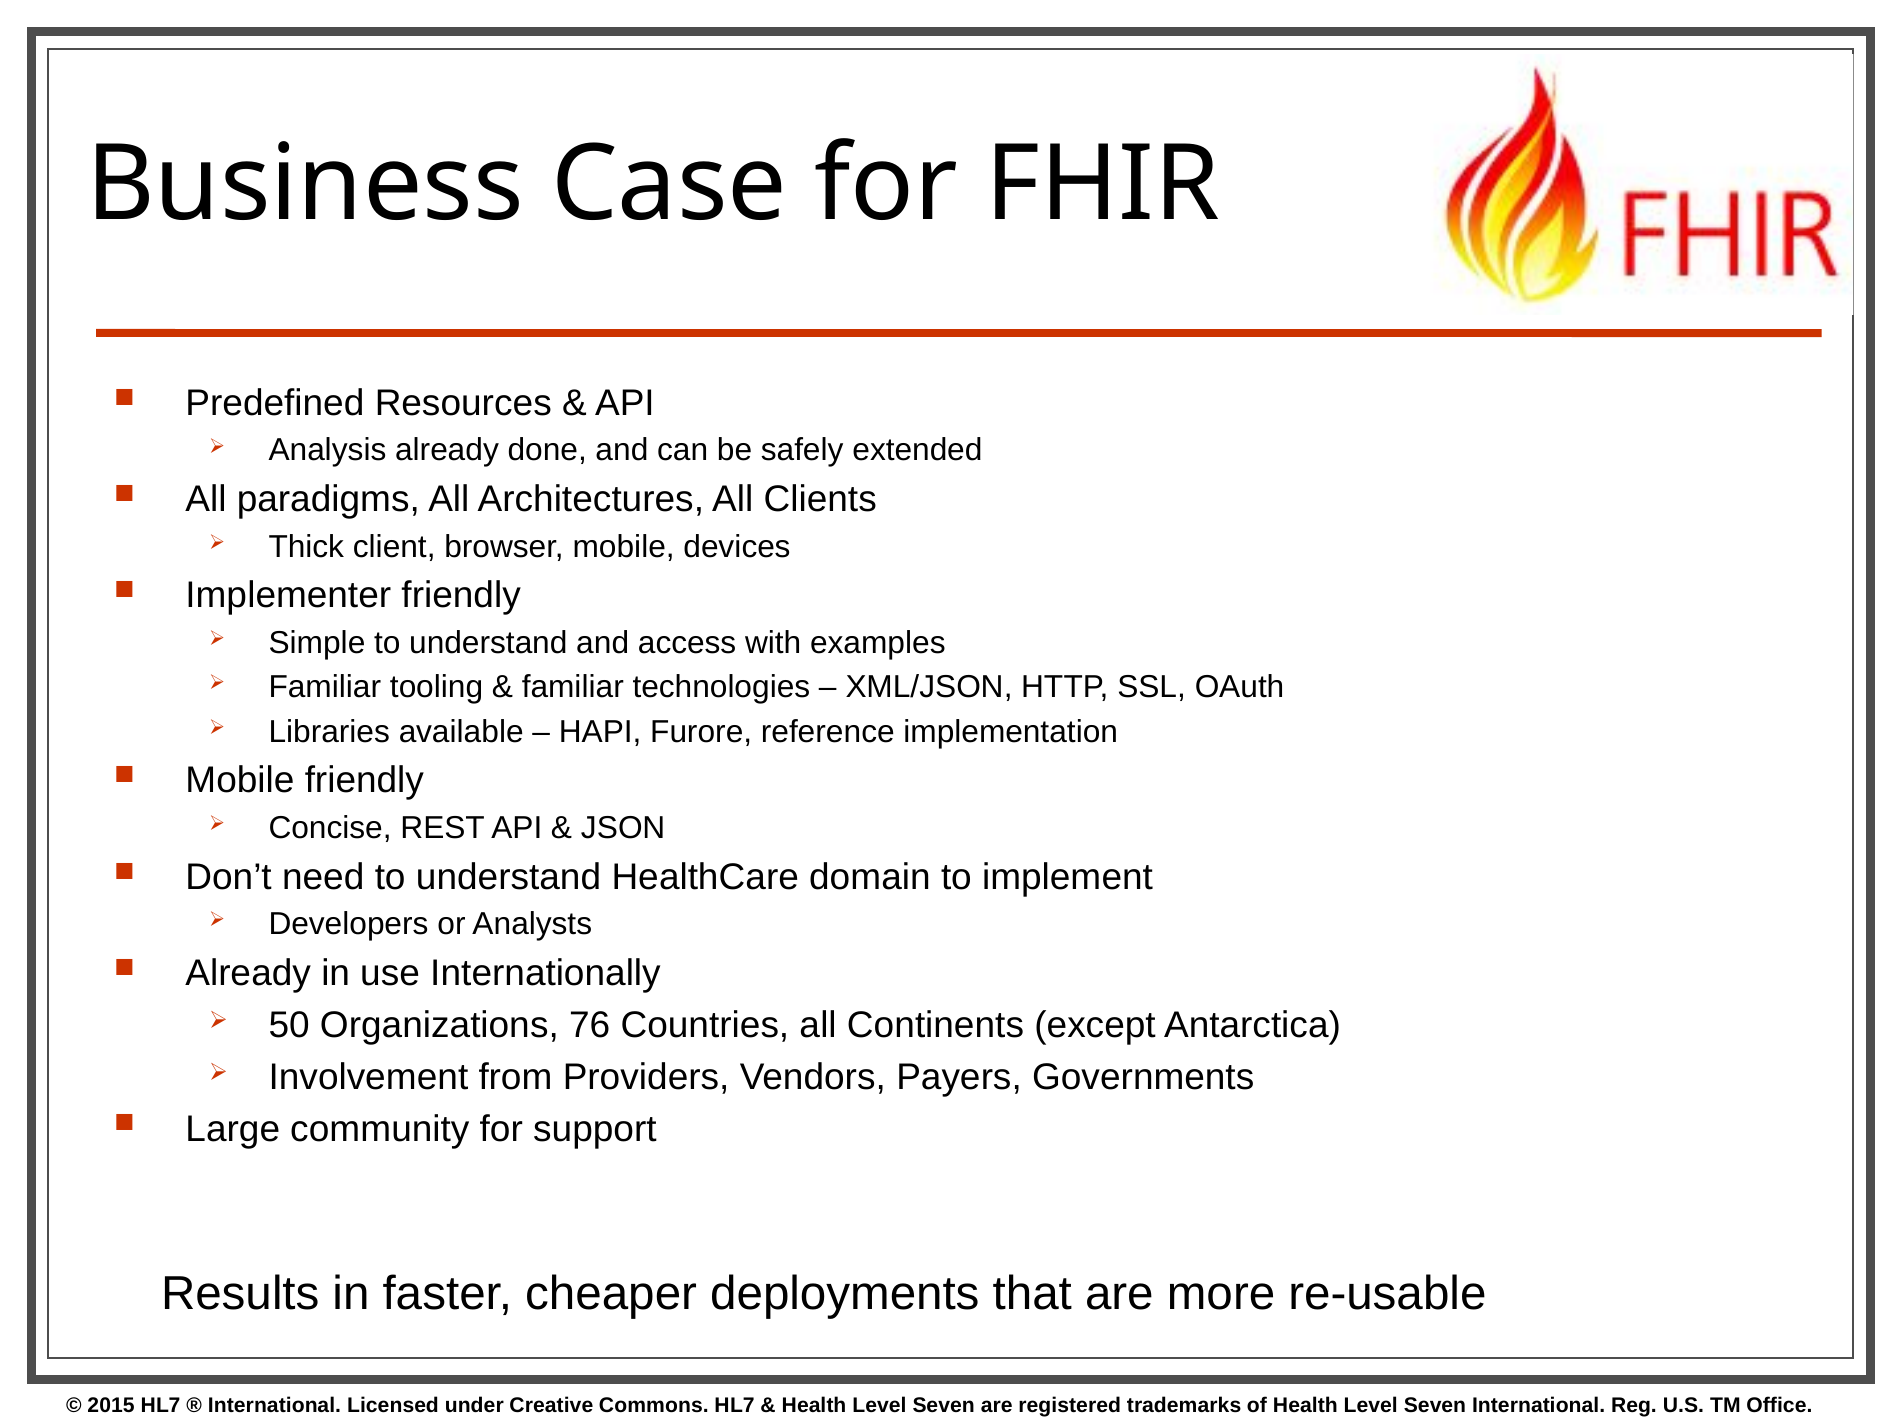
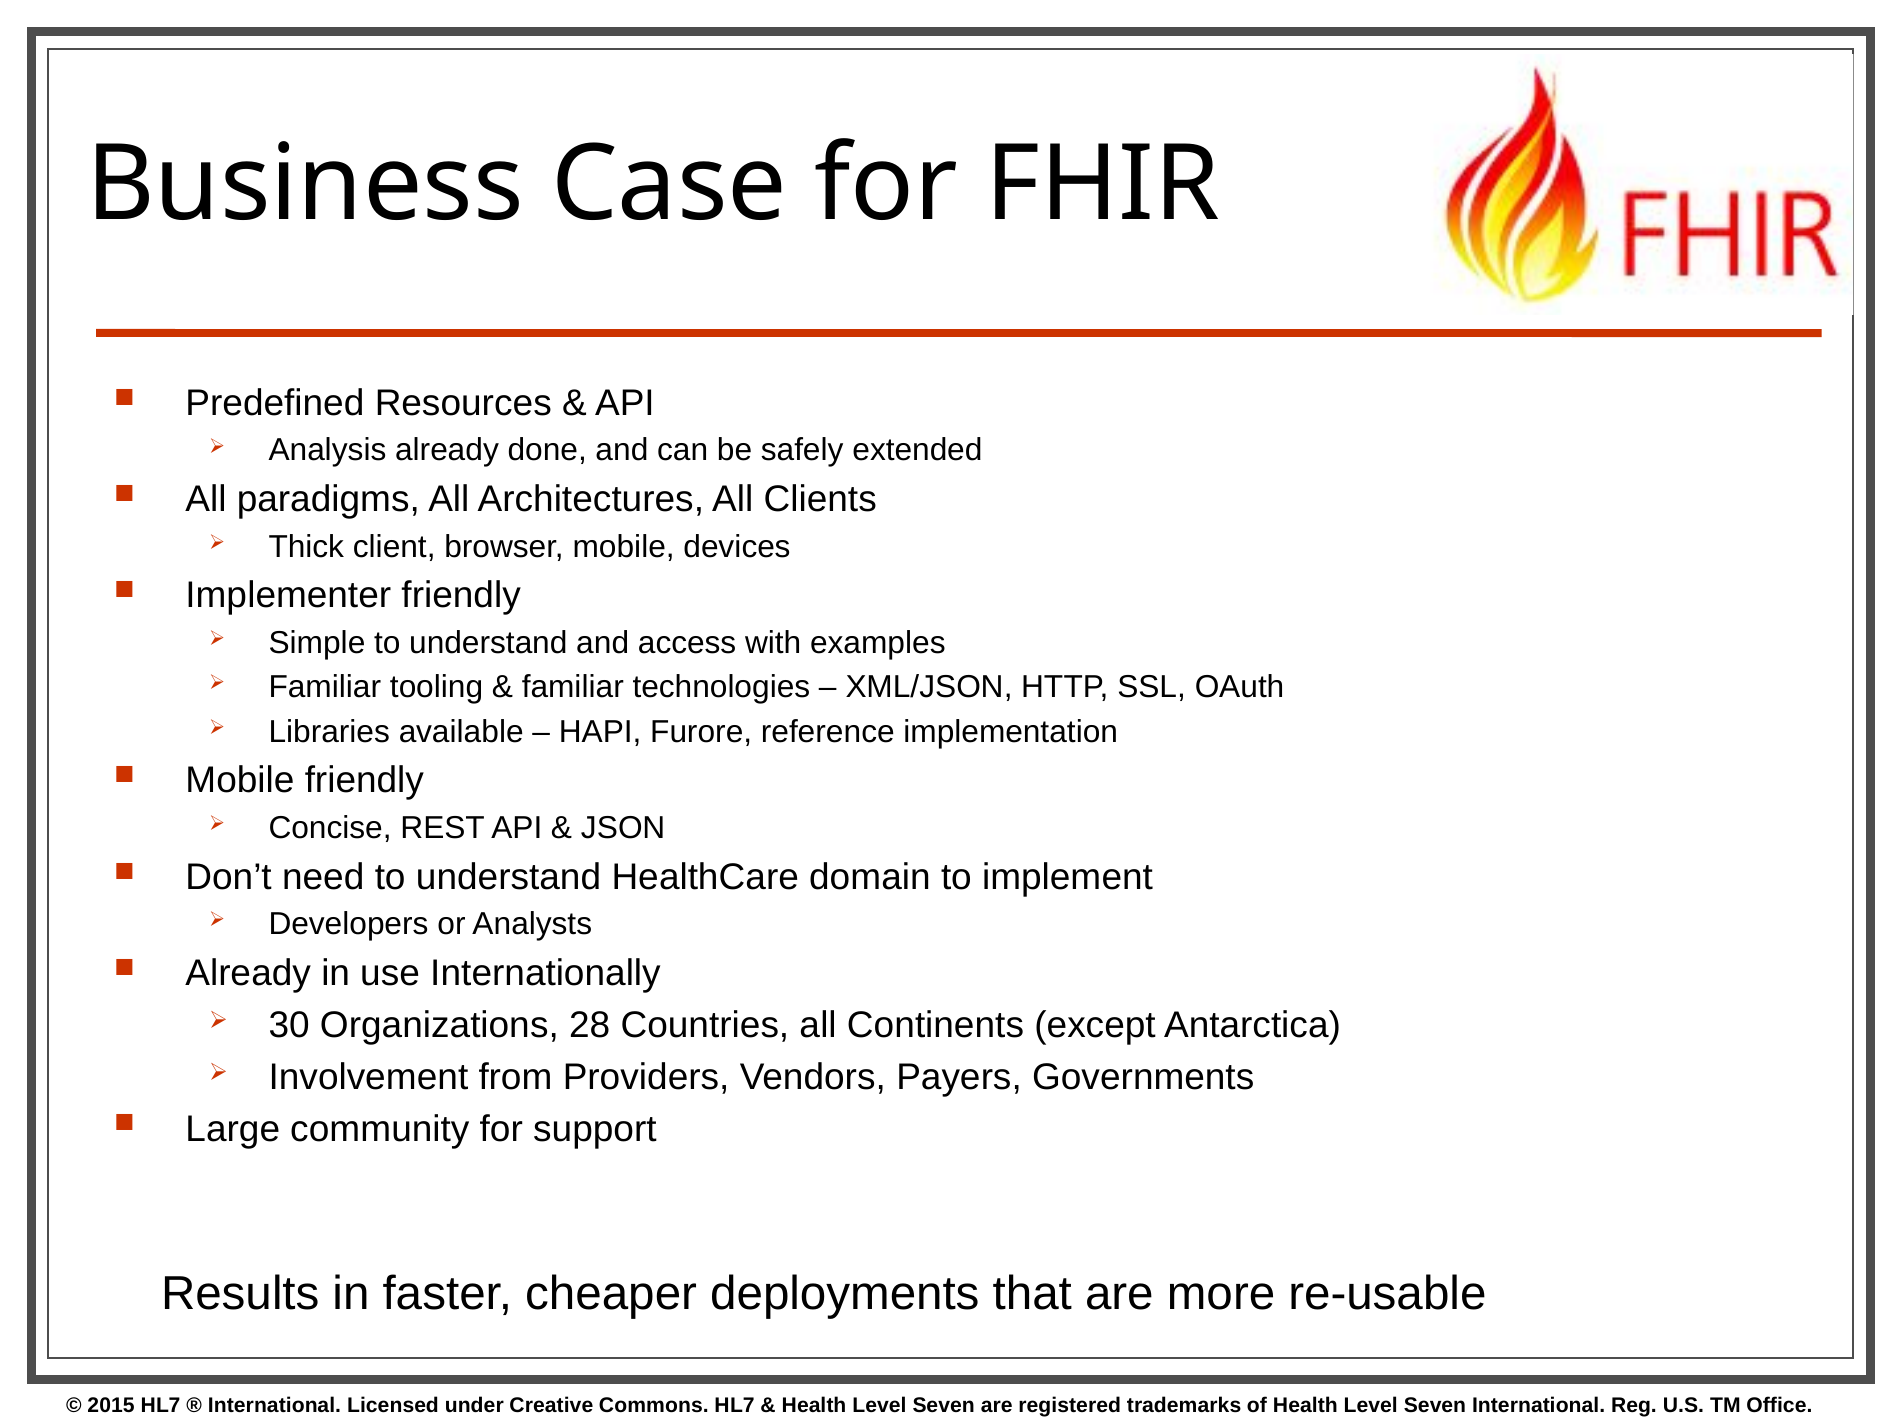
50: 50 -> 30
76: 76 -> 28
